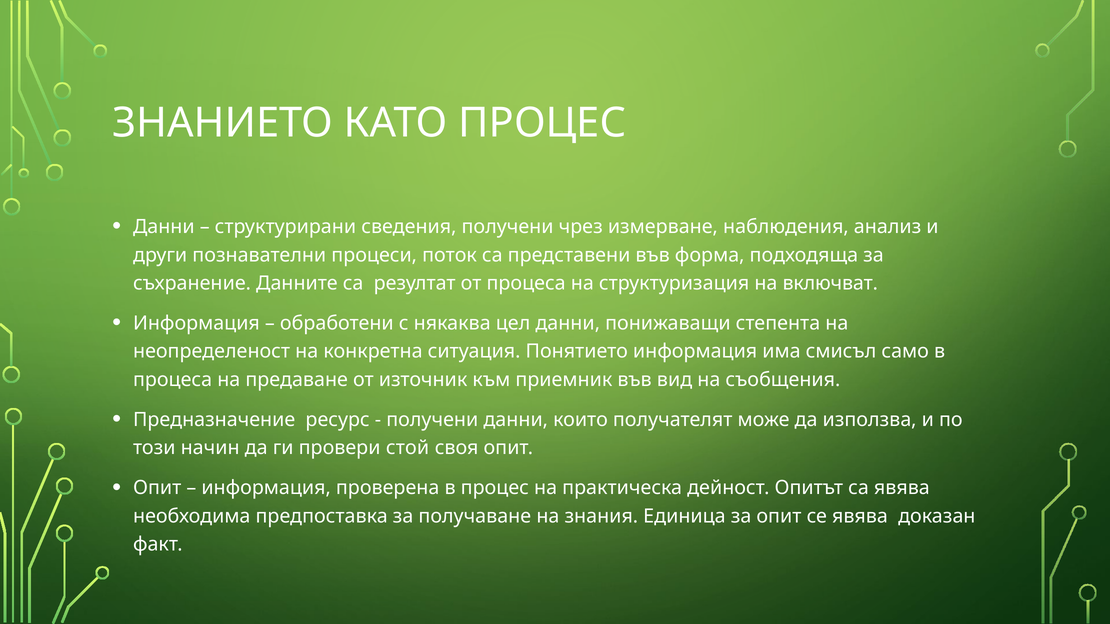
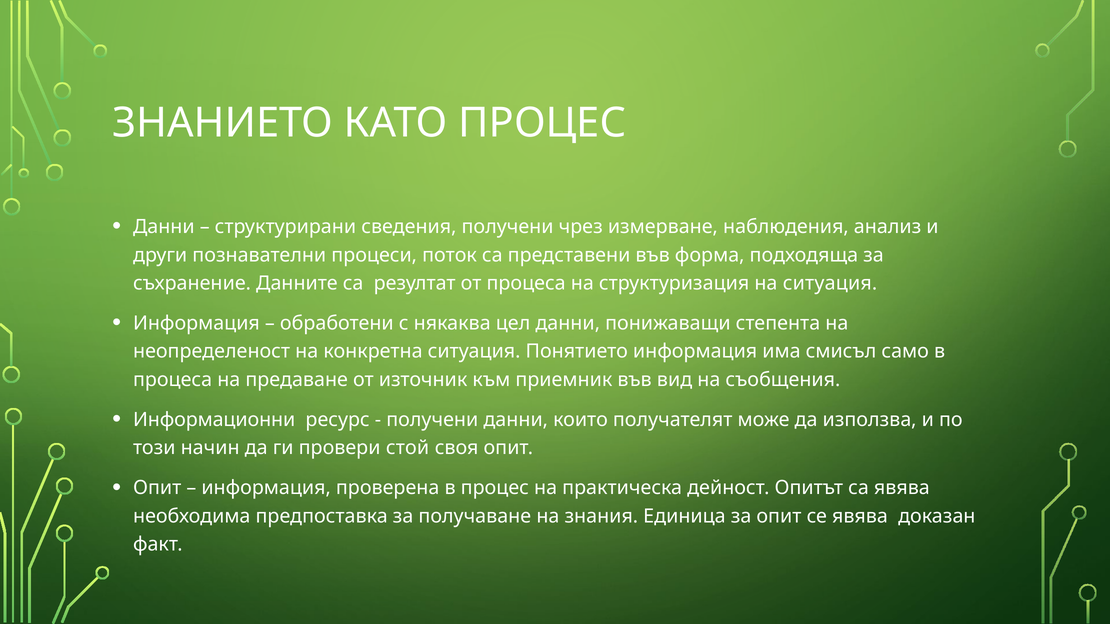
на включват: включват -> ситуация
Предназначение: Предназначение -> Информационни
